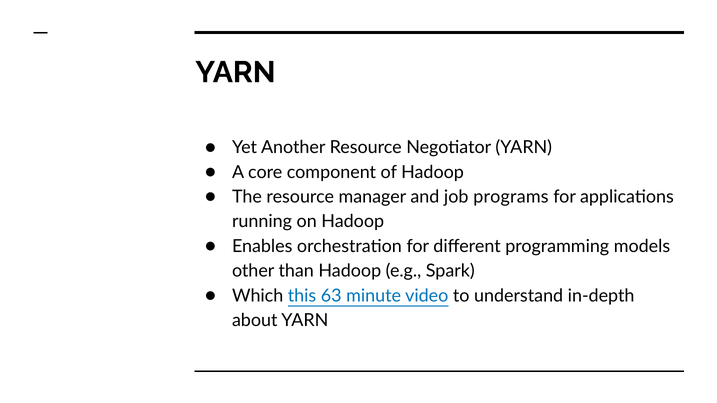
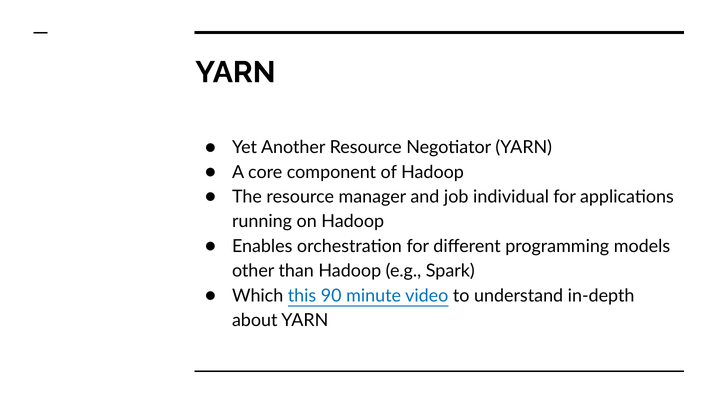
programs: programs -> individual
63: 63 -> 90
